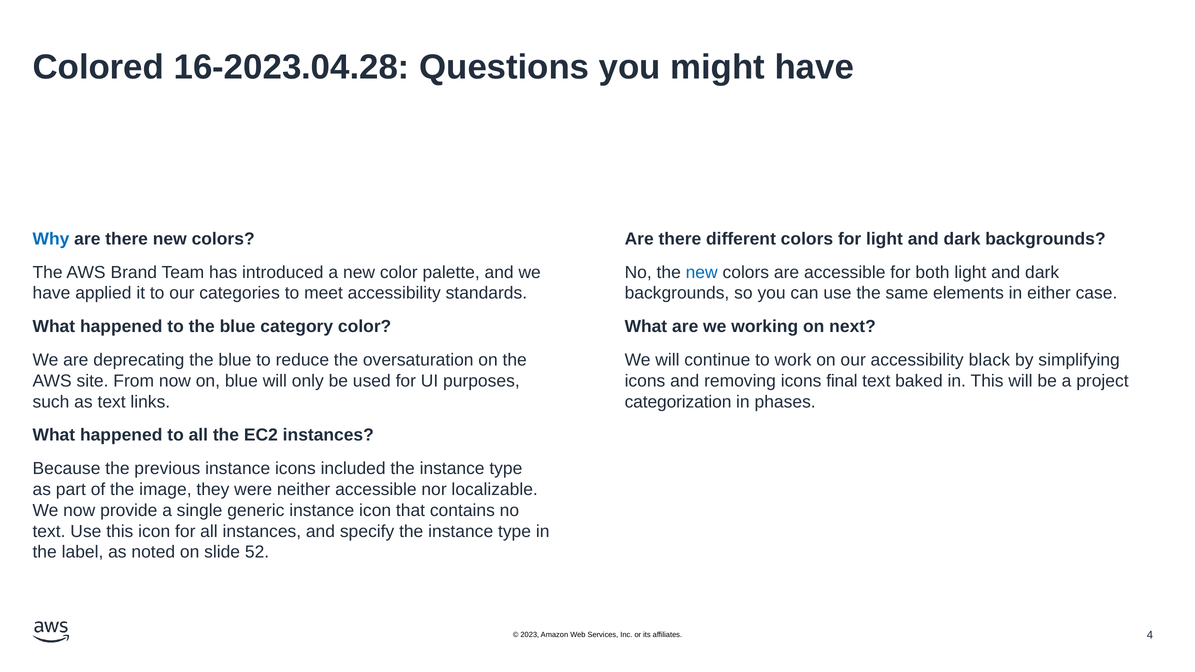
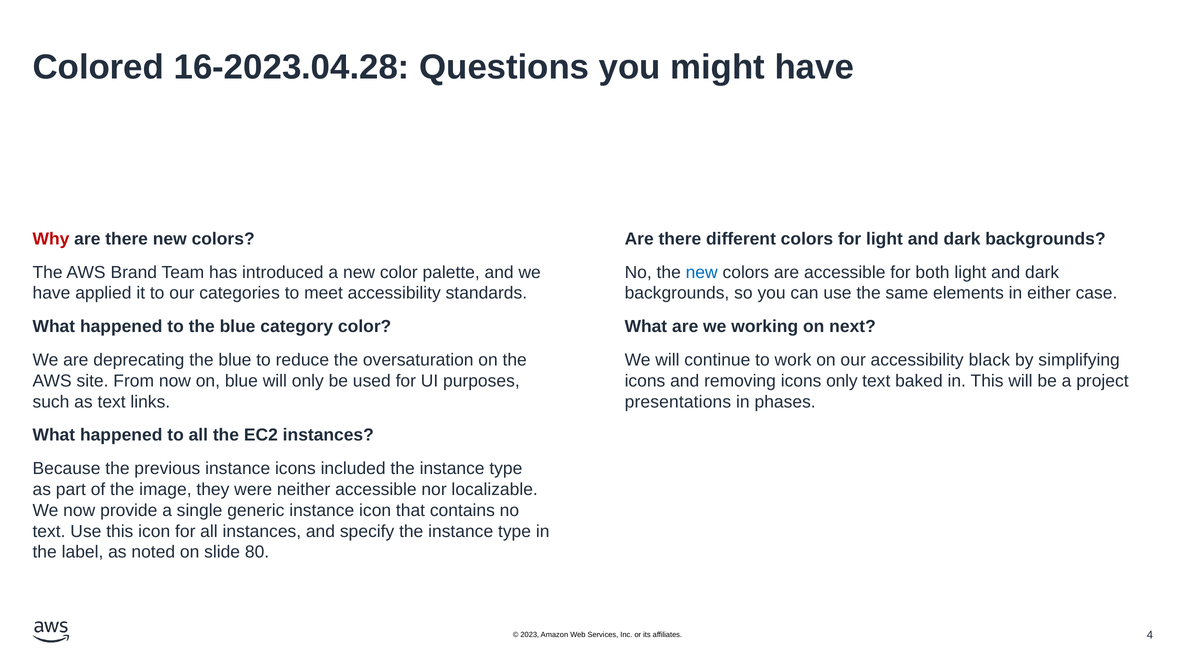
Why colour: blue -> red
icons final: final -> only
categorization: categorization -> presentations
52: 52 -> 80
